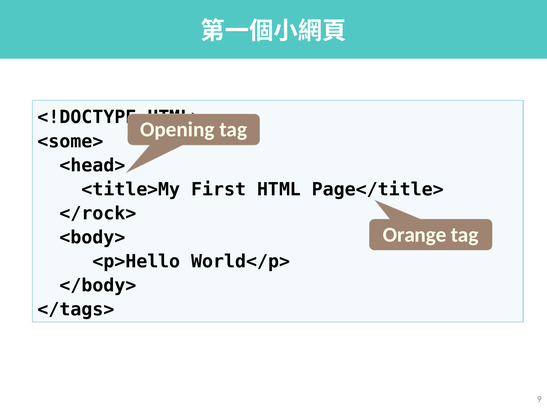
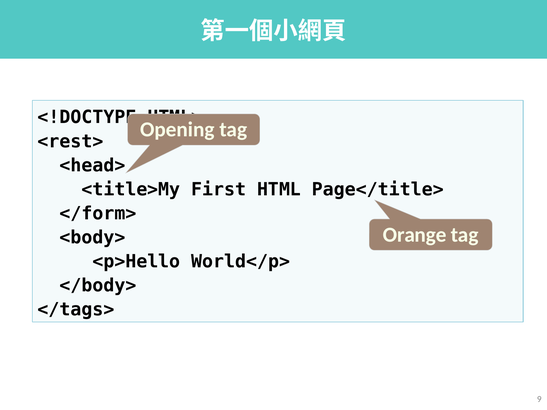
<some>: <some> -> <rest>
</rock>: </rock> -> </form>
